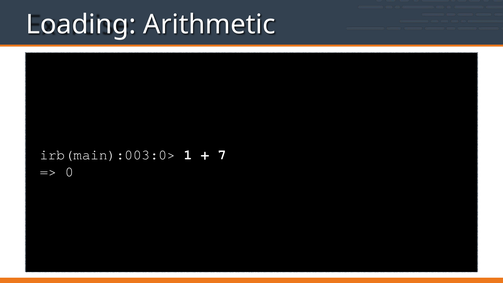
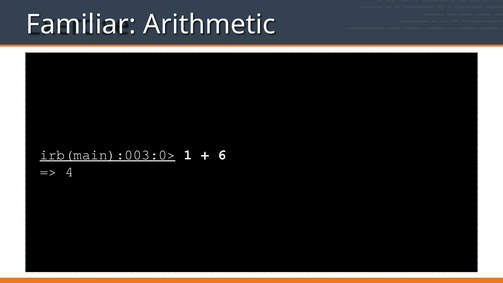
Loading: Loading -> Familiar
irb(main):003:0> underline: none -> present
7: 7 -> 6
0: 0 -> 4
